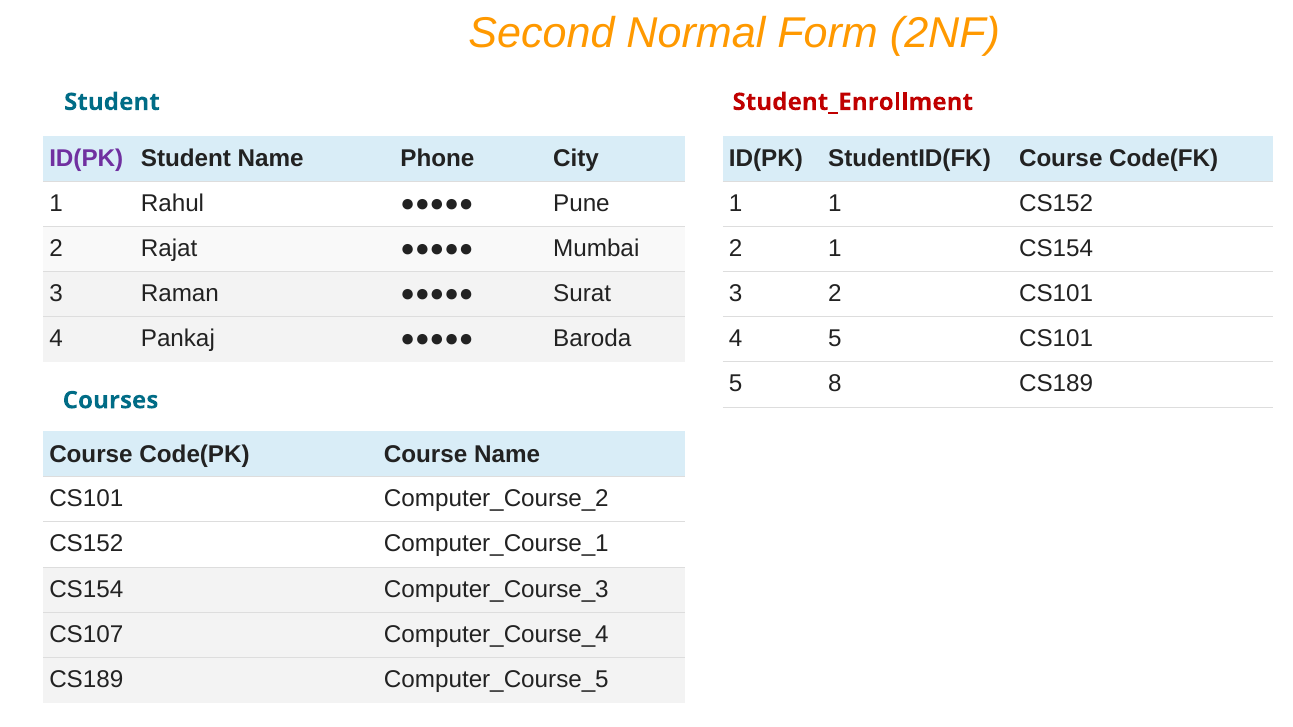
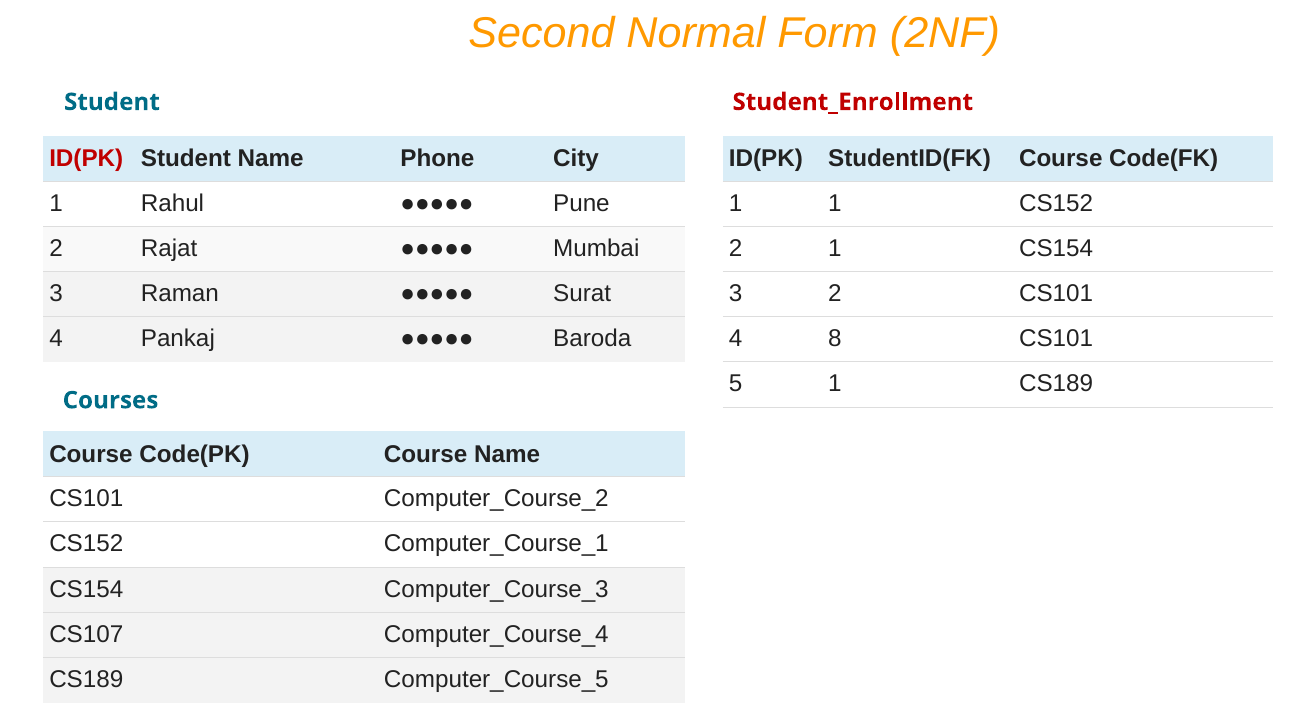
ID(PK at (86, 159) colour: purple -> red
4 5: 5 -> 8
5 8: 8 -> 1
